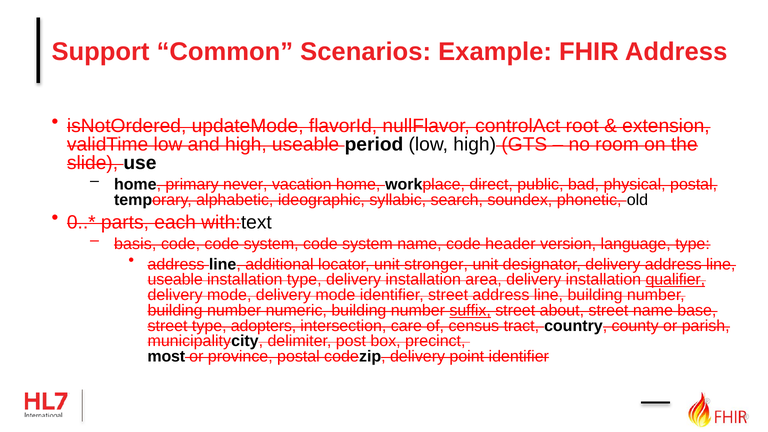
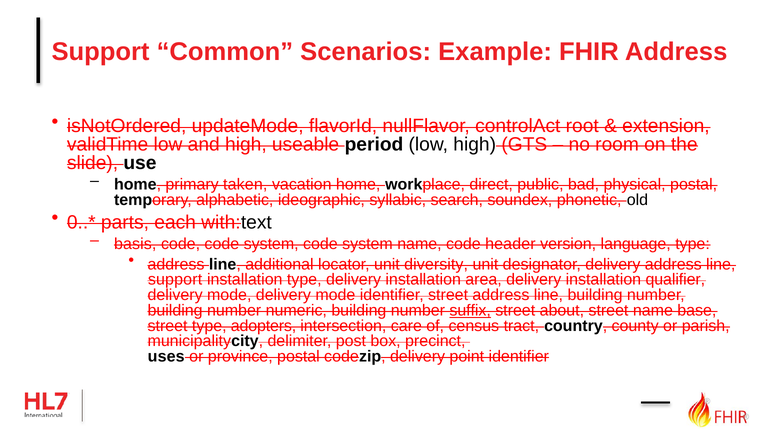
never: never -> taken
stronger: stronger -> diversity
useable at (175, 280): useable -> support
qualifier underline: present -> none
most: most -> uses
